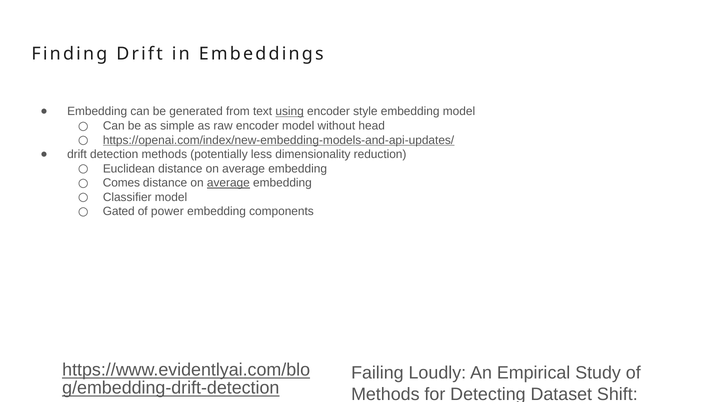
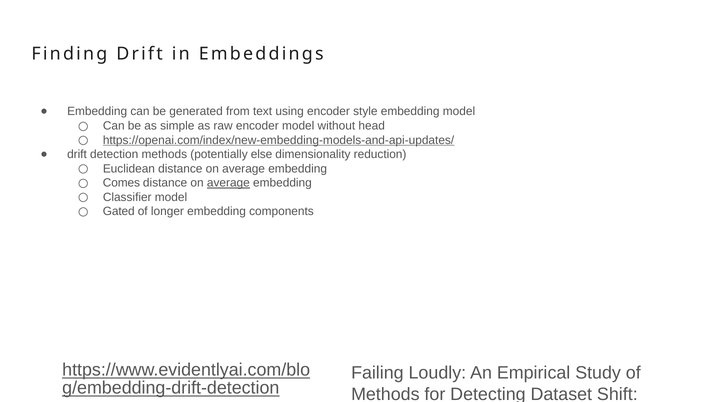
using underline: present -> none
less: less -> else
power: power -> longer
